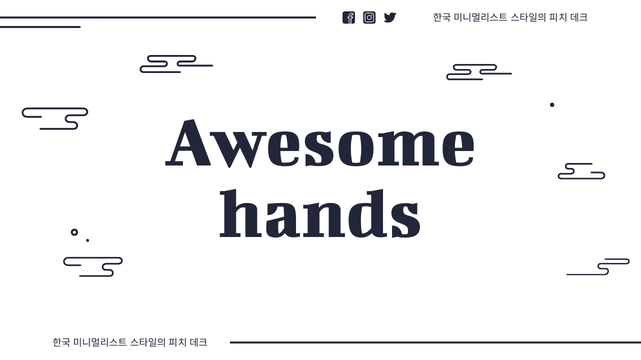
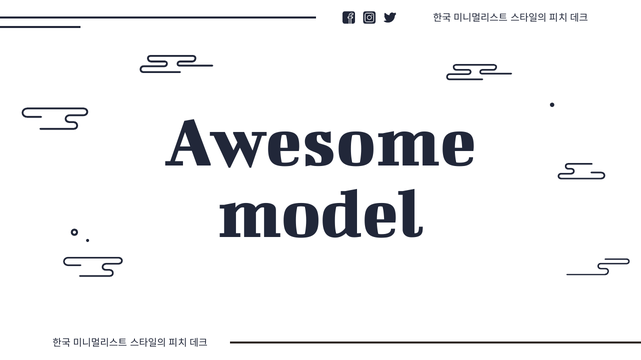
hands: hands -> model
